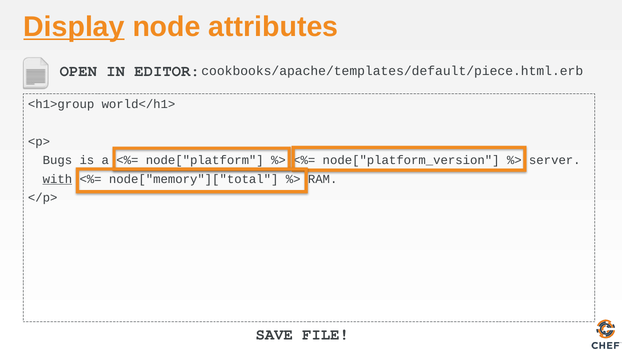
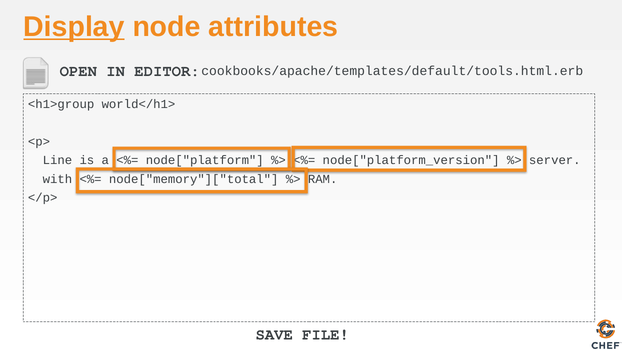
cookbooks/apache/templates/default/piece.html.erb: cookbooks/apache/templates/default/piece.html.erb -> cookbooks/apache/templates/default/tools.html.erb
Bugs: Bugs -> Line
with underline: present -> none
